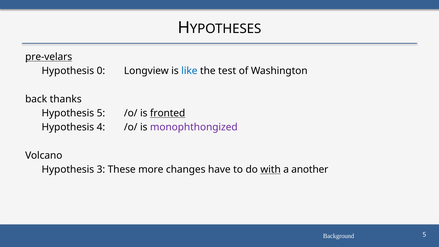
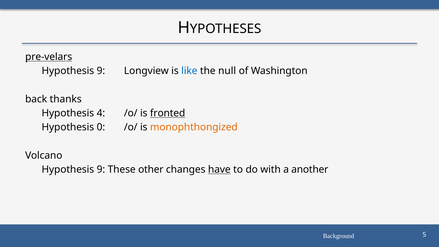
0 at (101, 71): 0 -> 9
test: test -> null
Hypothesis 5: 5 -> 4
4: 4 -> 0
monophthongized colour: purple -> orange
3 at (101, 169): 3 -> 9
more: more -> other
have underline: none -> present
with underline: present -> none
